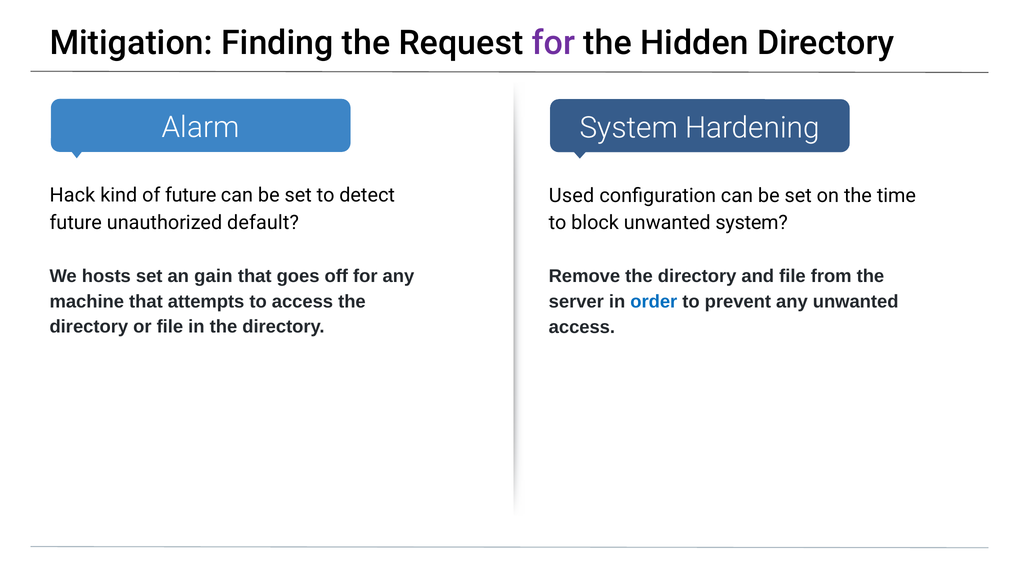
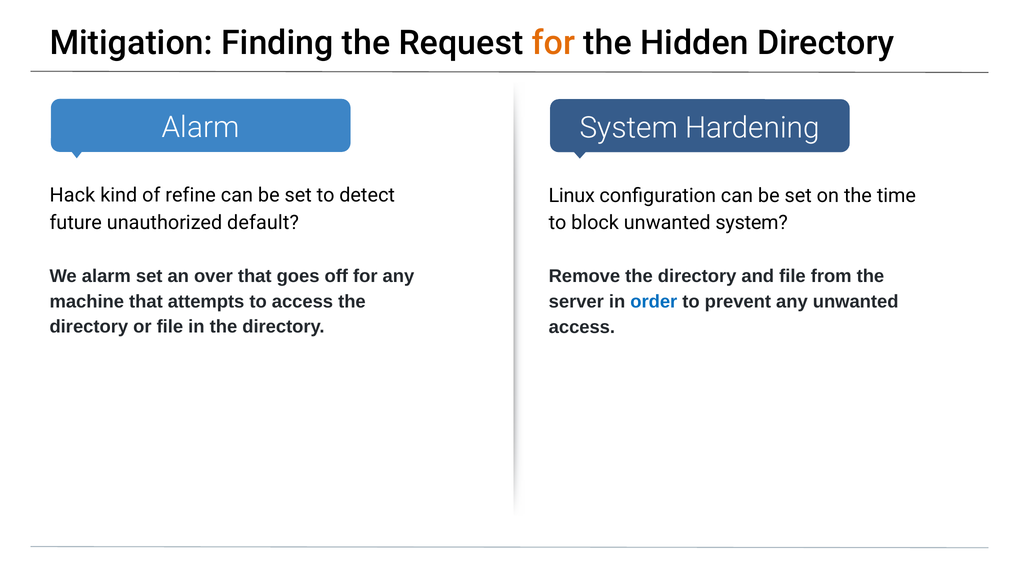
for at (553, 43) colour: purple -> orange
of future: future -> refine
Used: Used -> Linux
We hosts: hosts -> alarm
gain: gain -> over
